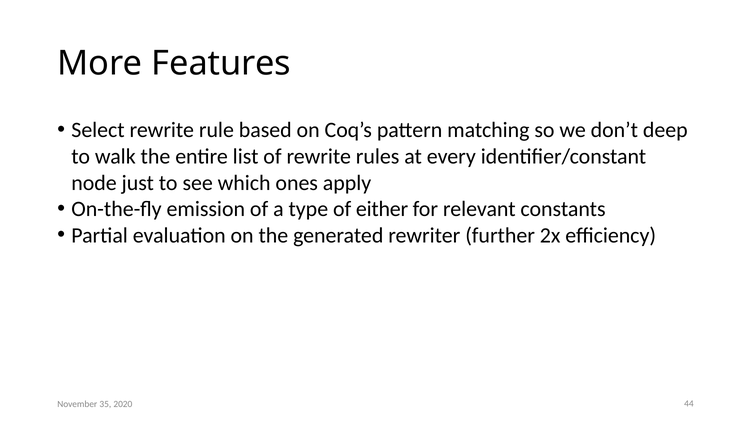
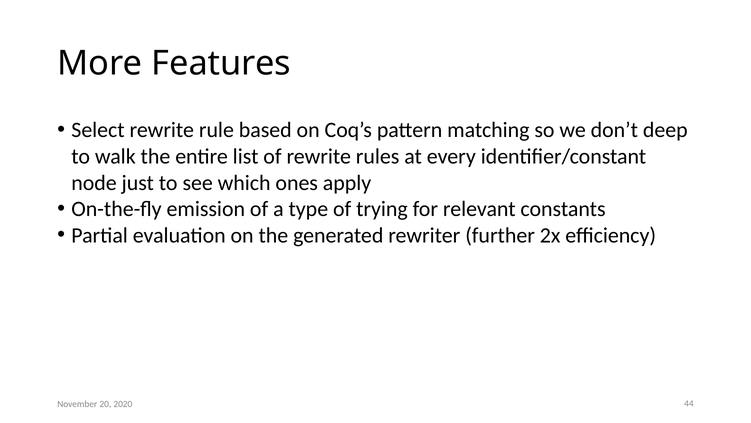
either: either -> trying
35: 35 -> 20
